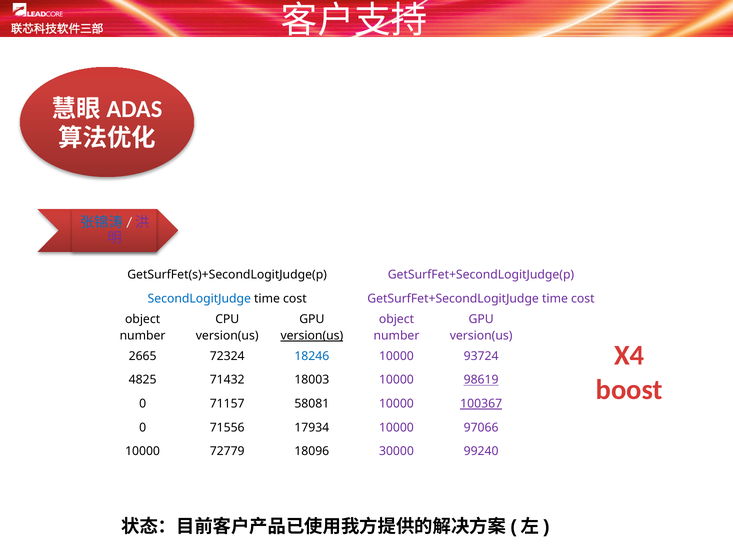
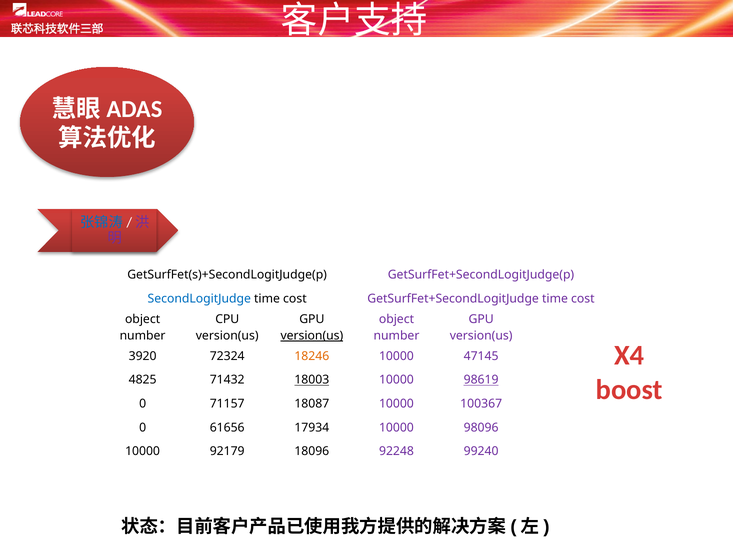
2665: 2665 -> 3920
18246 colour: blue -> orange
93724: 93724 -> 47145
18003 underline: none -> present
58081: 58081 -> 18087
100367 underline: present -> none
71556: 71556 -> 61656
97066: 97066 -> 98096
72779: 72779 -> 92179
30000: 30000 -> 92248
